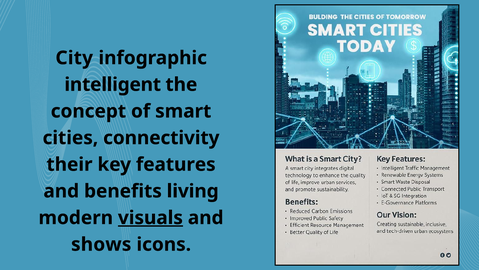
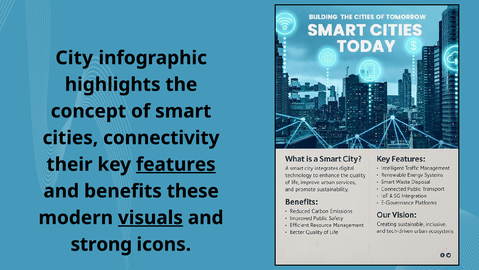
intelligent: intelligent -> highlights
features underline: none -> present
living: living -> these
shows: shows -> strong
